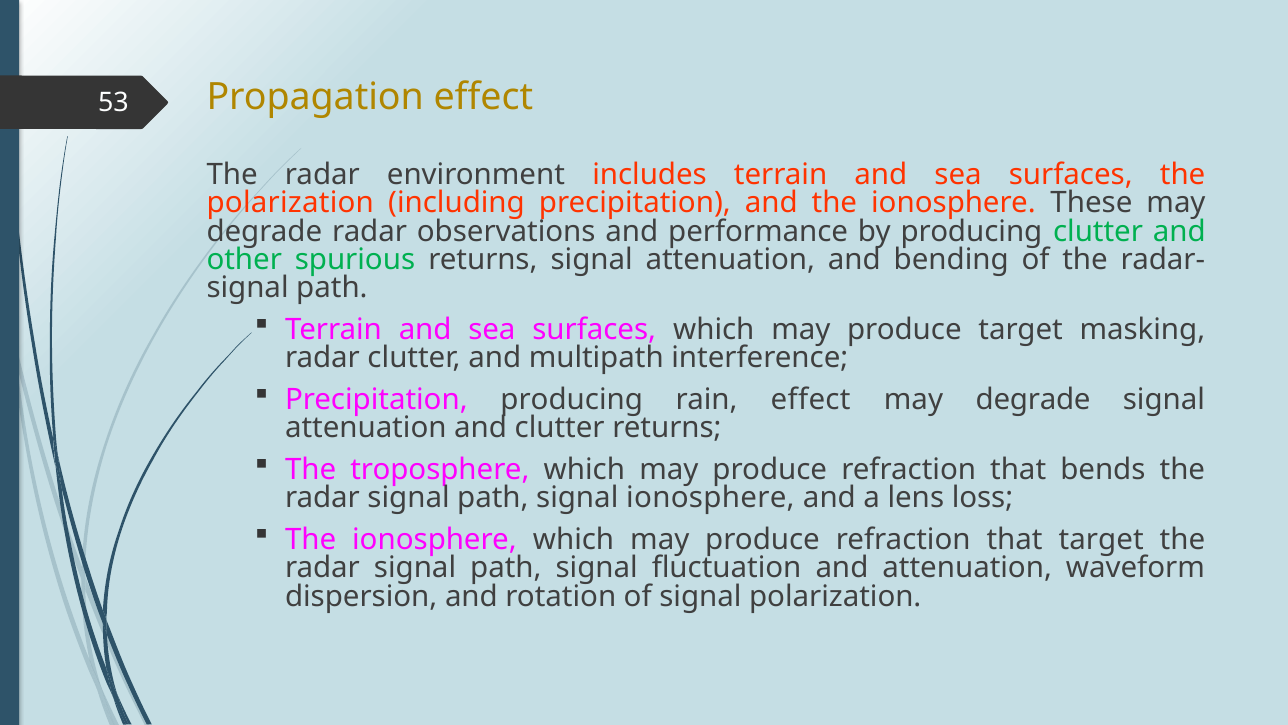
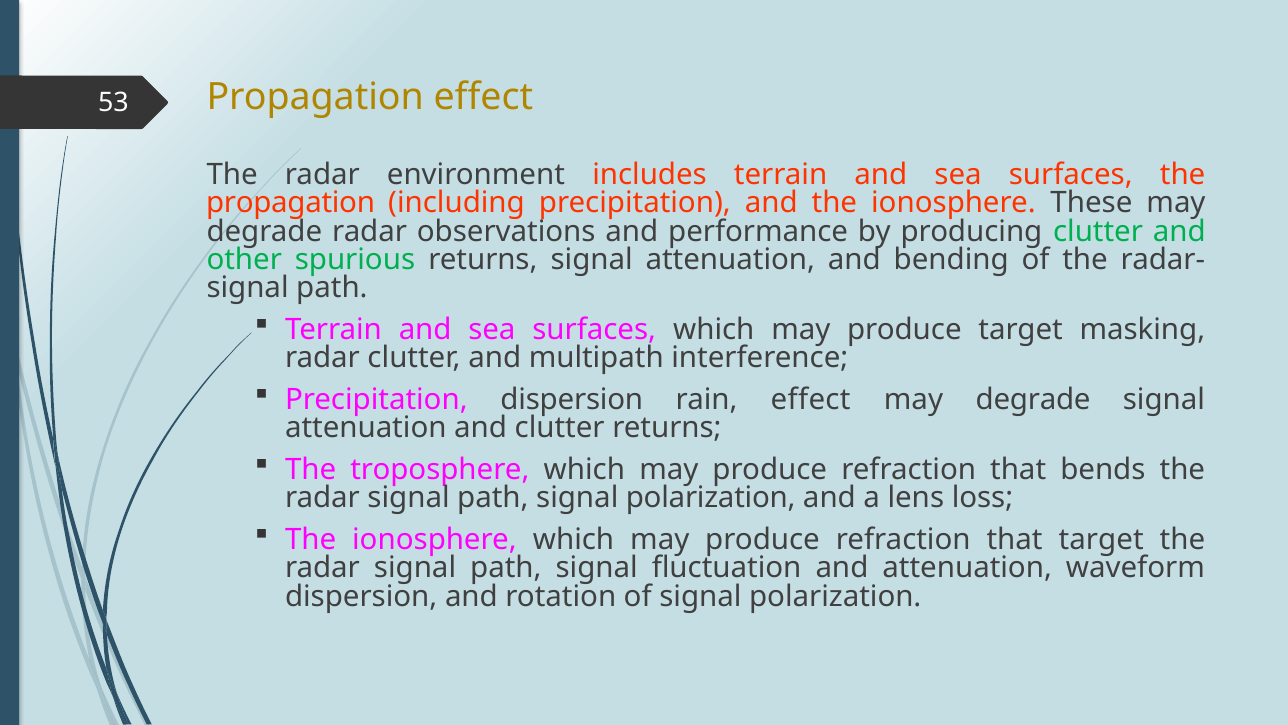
polarization at (290, 203): polarization -> propagation
Precipitation producing: producing -> dispersion
path signal ionosphere: ionosphere -> polarization
